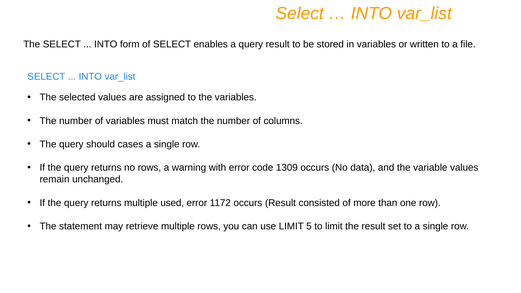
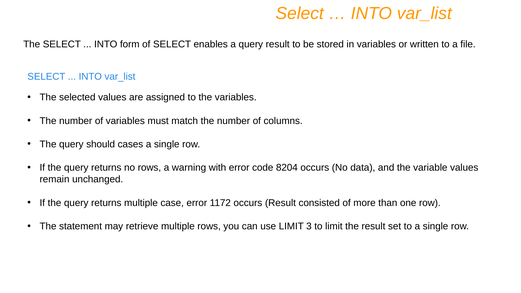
1309: 1309 -> 8204
used: used -> case
5: 5 -> 3
